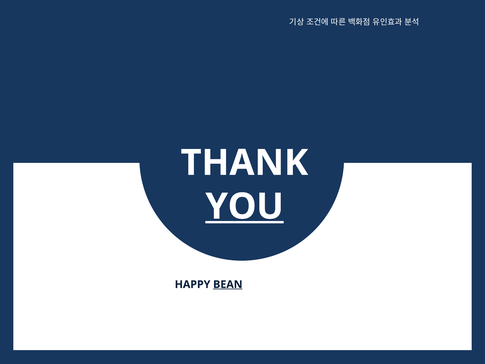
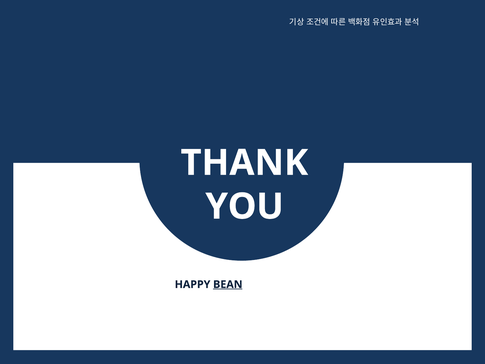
YOU underline: present -> none
